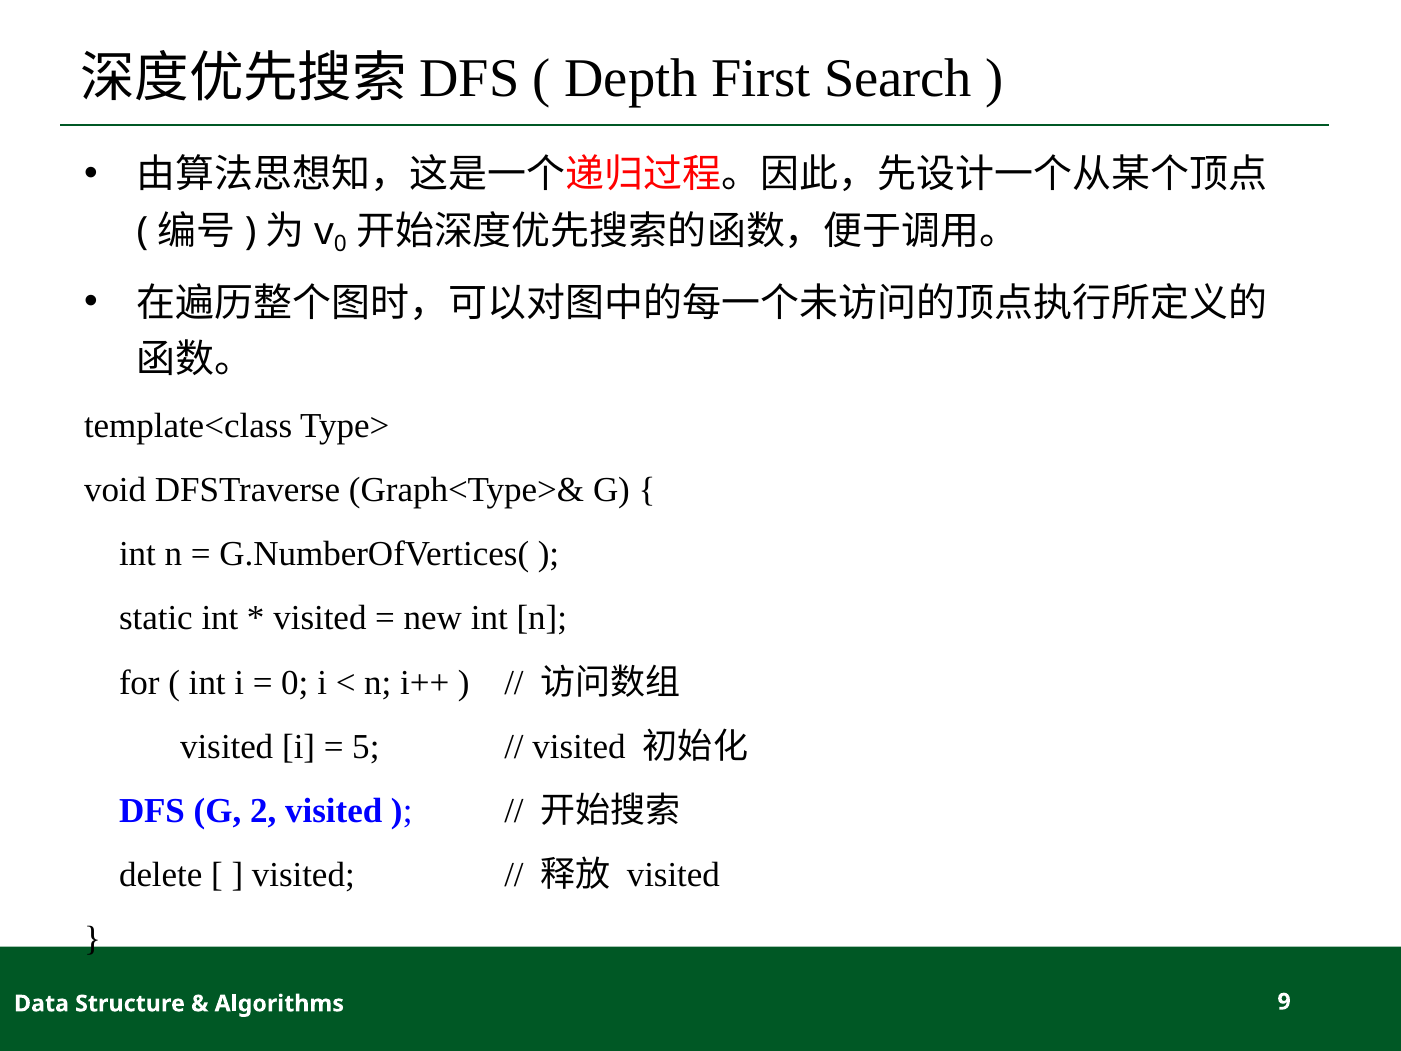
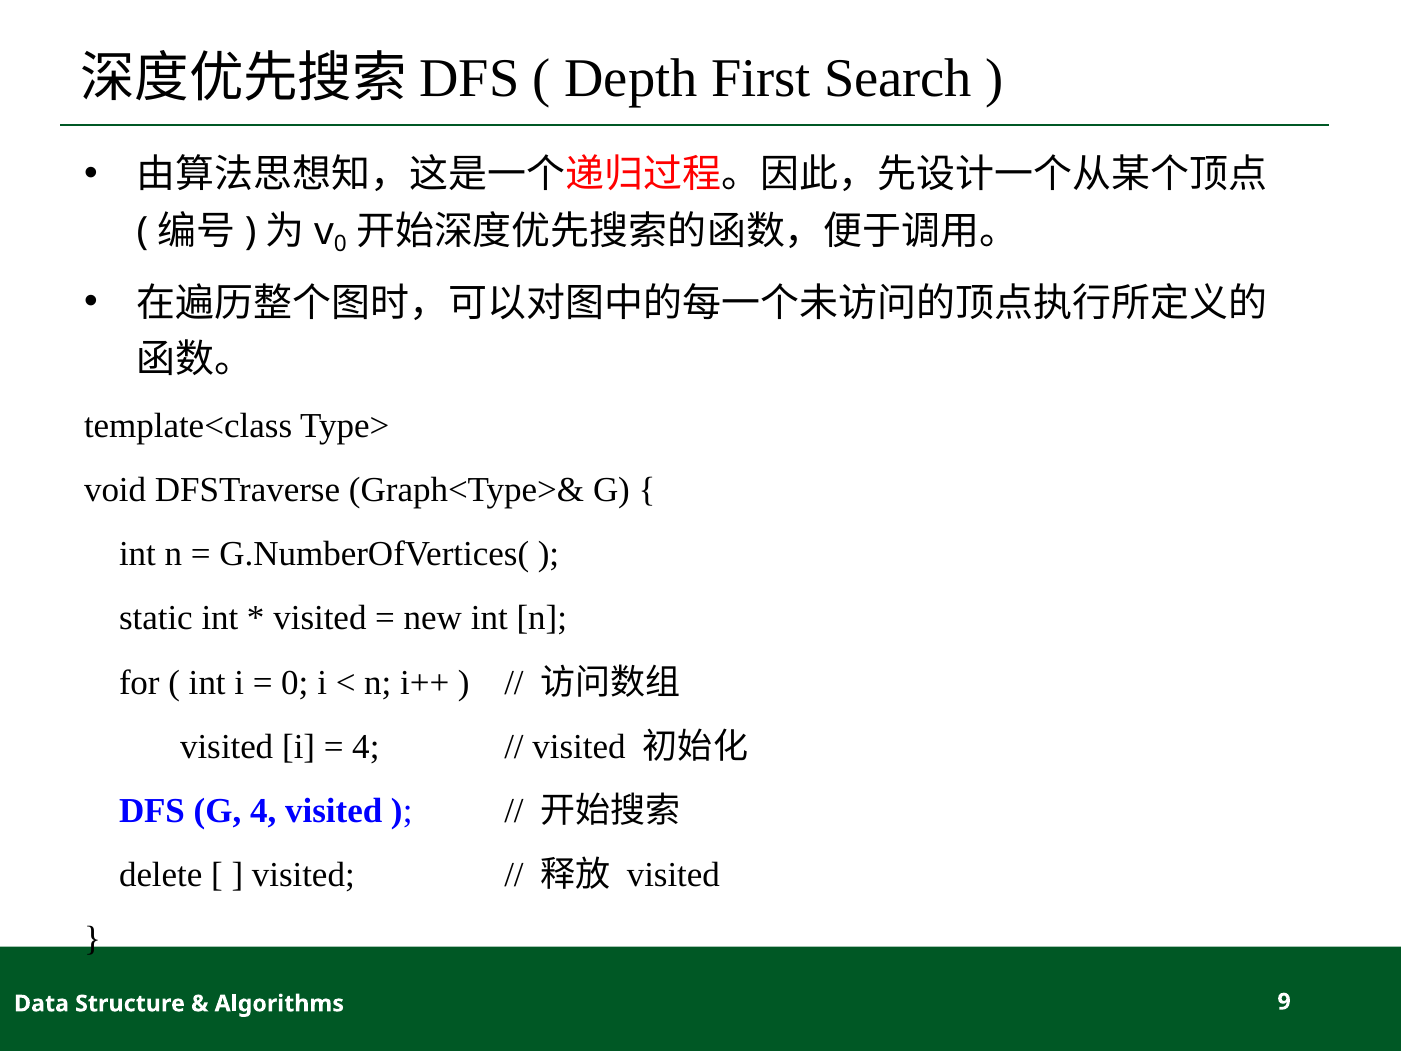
5 at (366, 747): 5 -> 4
G 2: 2 -> 4
